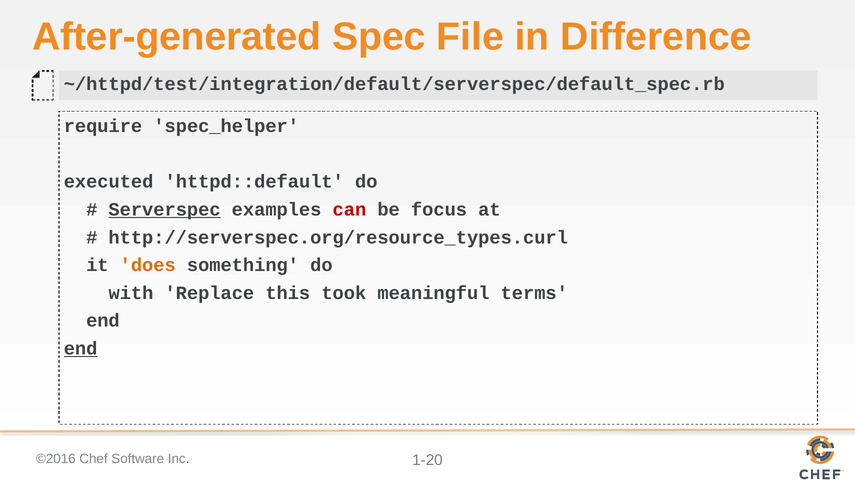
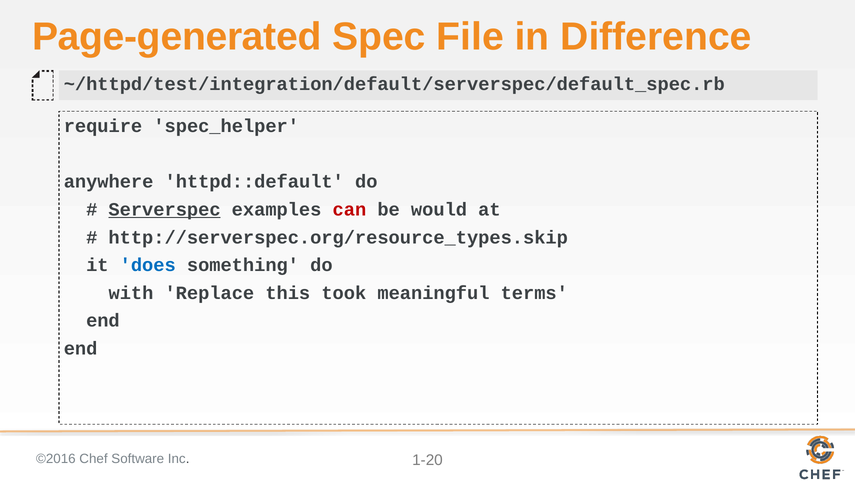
After-generated: After-generated -> Page-generated
executed: executed -> anywhere
focus: focus -> would
http://serverspec.org/resource_types.curl: http://serverspec.org/resource_types.curl -> http://serverspec.org/resource_types.skip
does colour: orange -> blue
end at (81, 348) underline: present -> none
